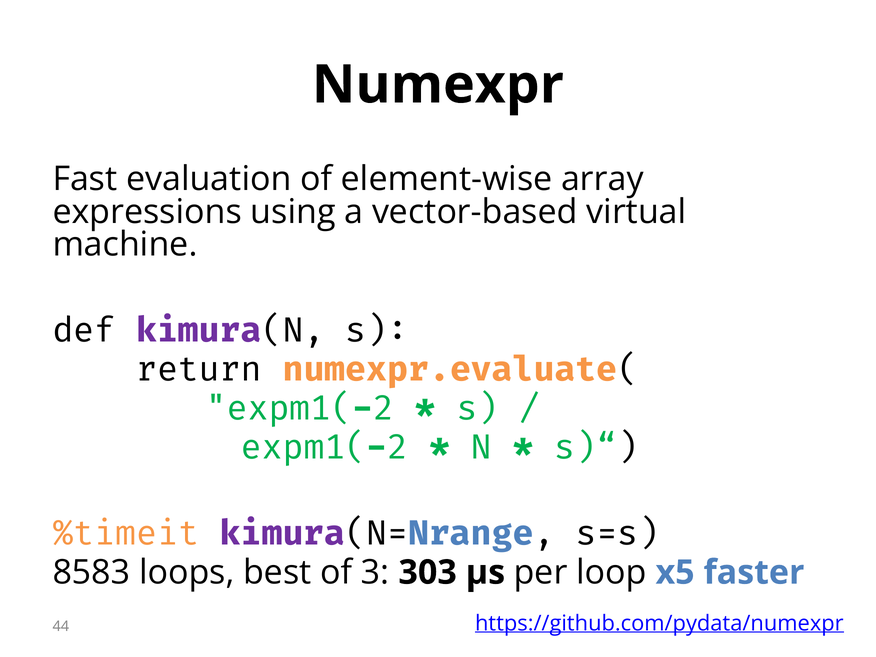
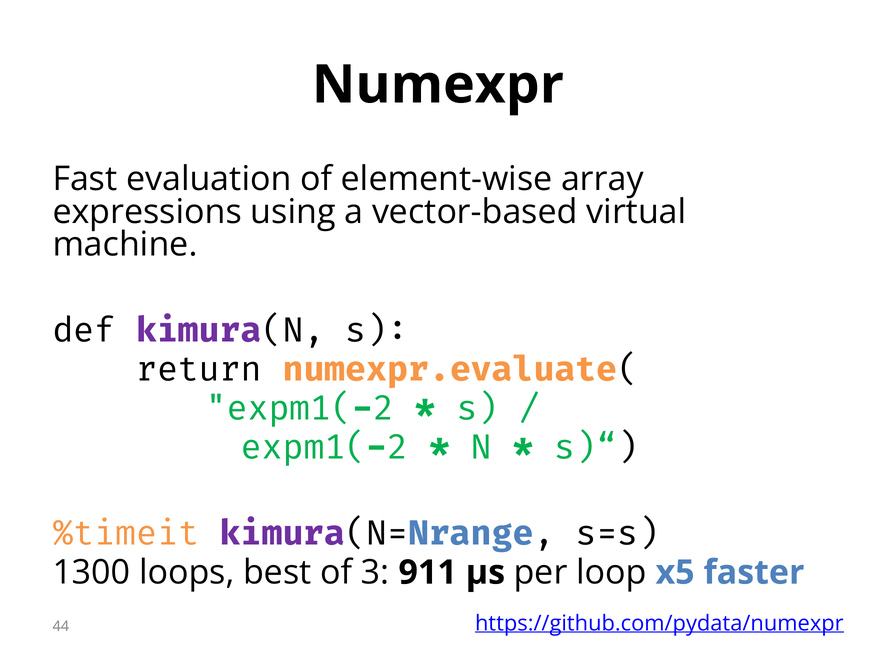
8583: 8583 -> 1300
303: 303 -> 911
